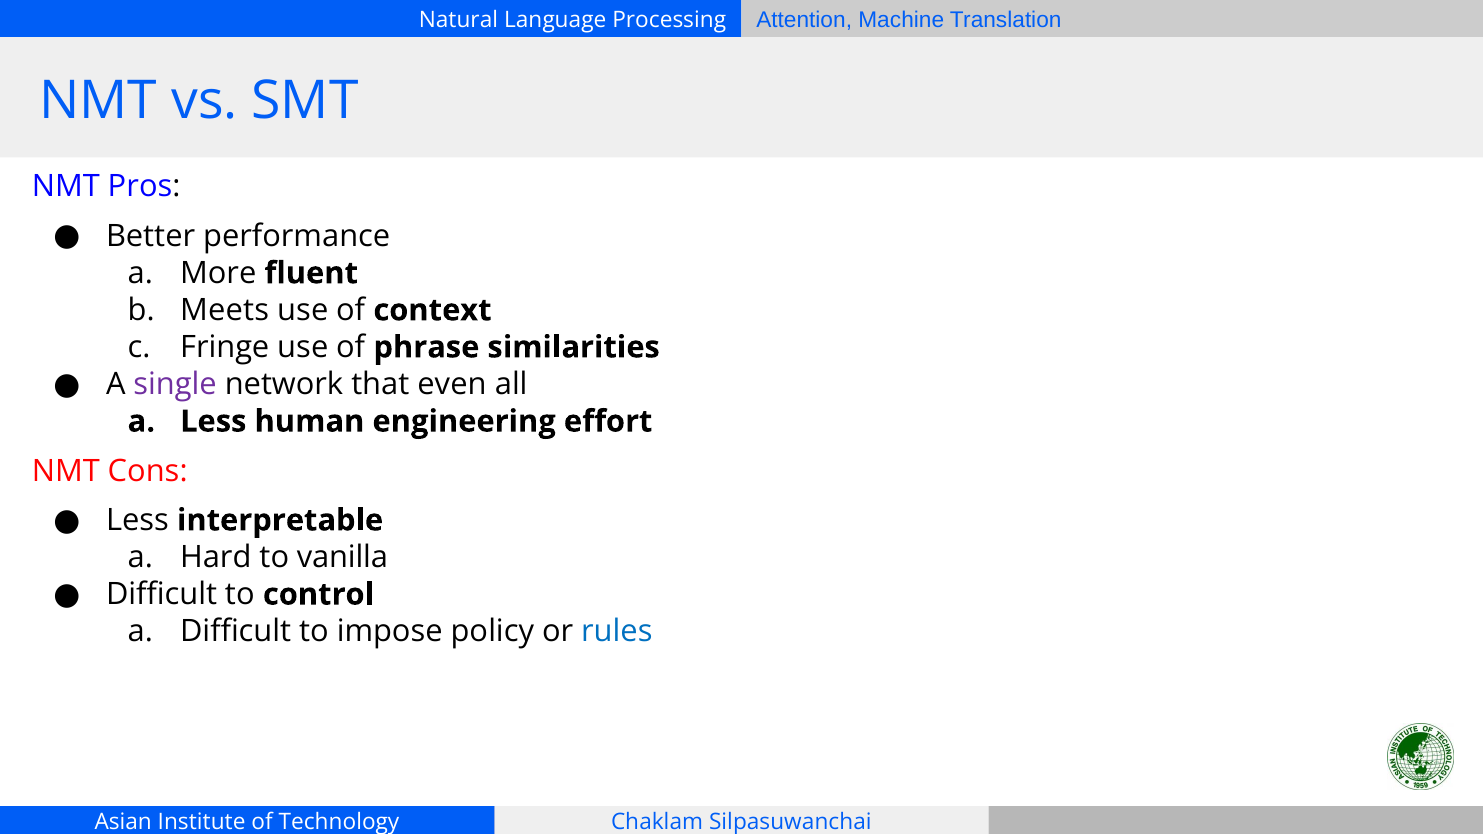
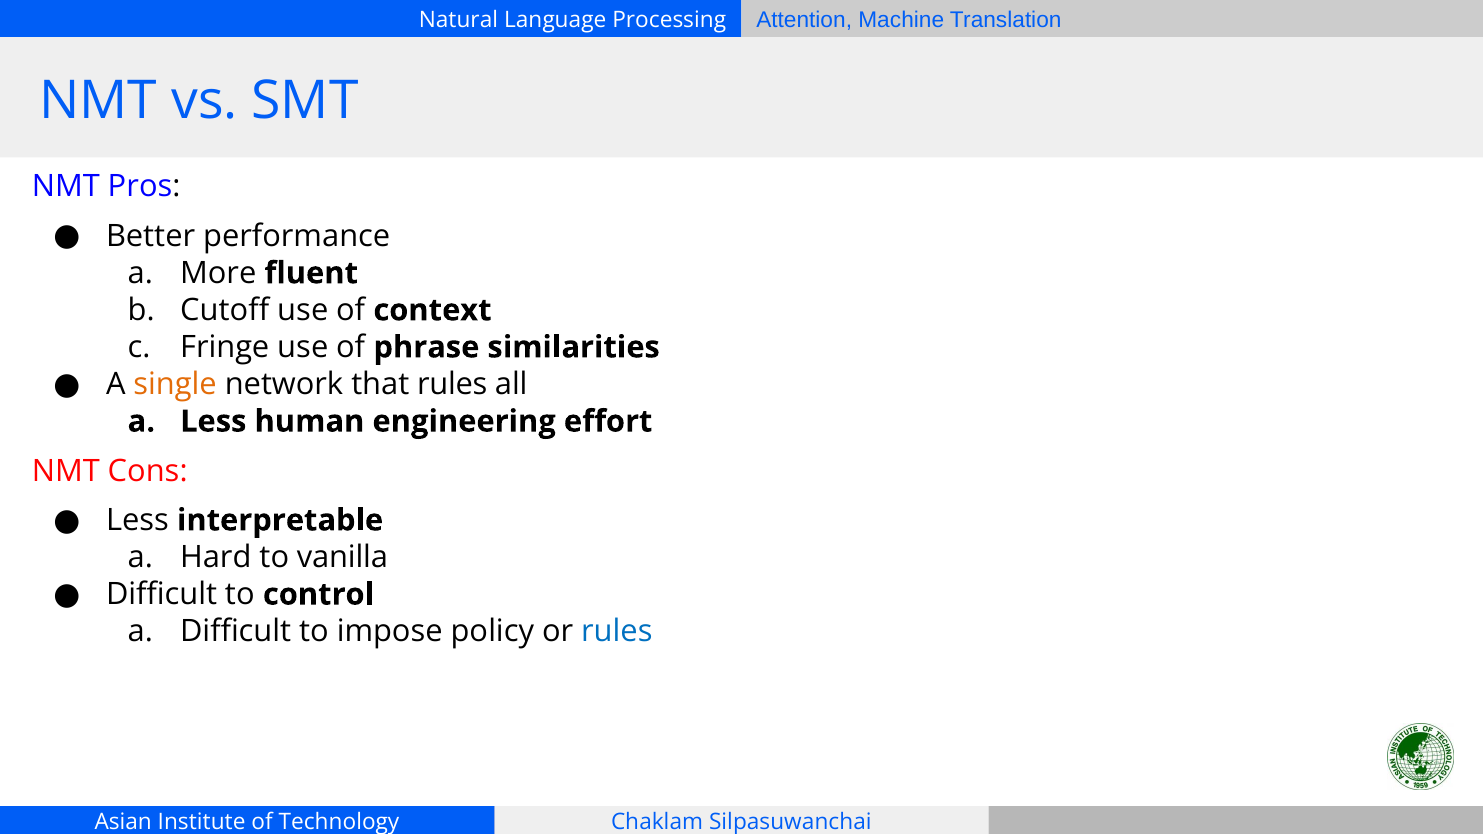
Meets: Meets -> Cutoff
single colour: purple -> orange
that even: even -> rules
